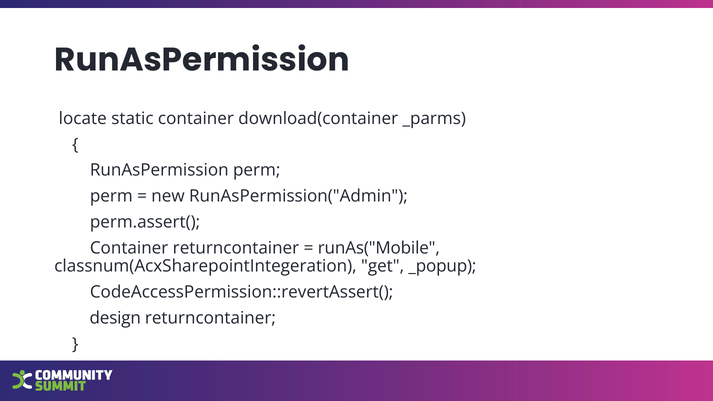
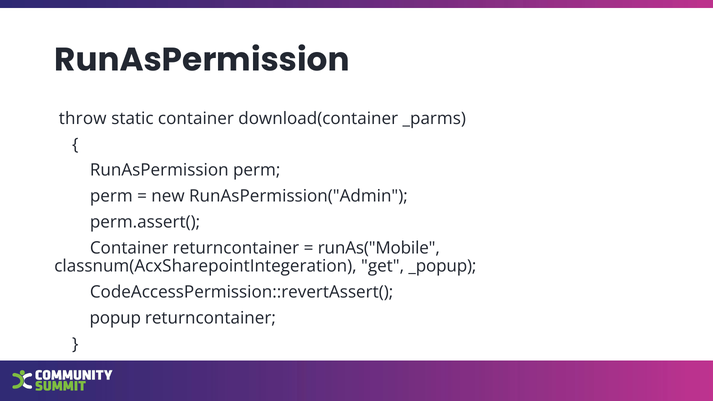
locate: locate -> throw
design: design -> popup
